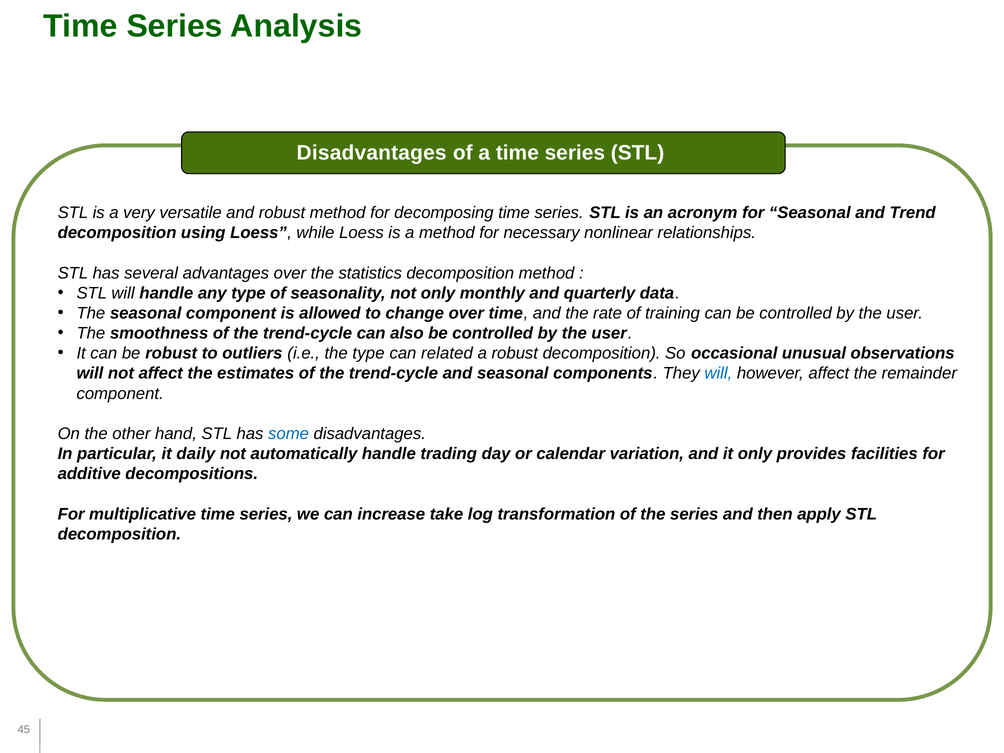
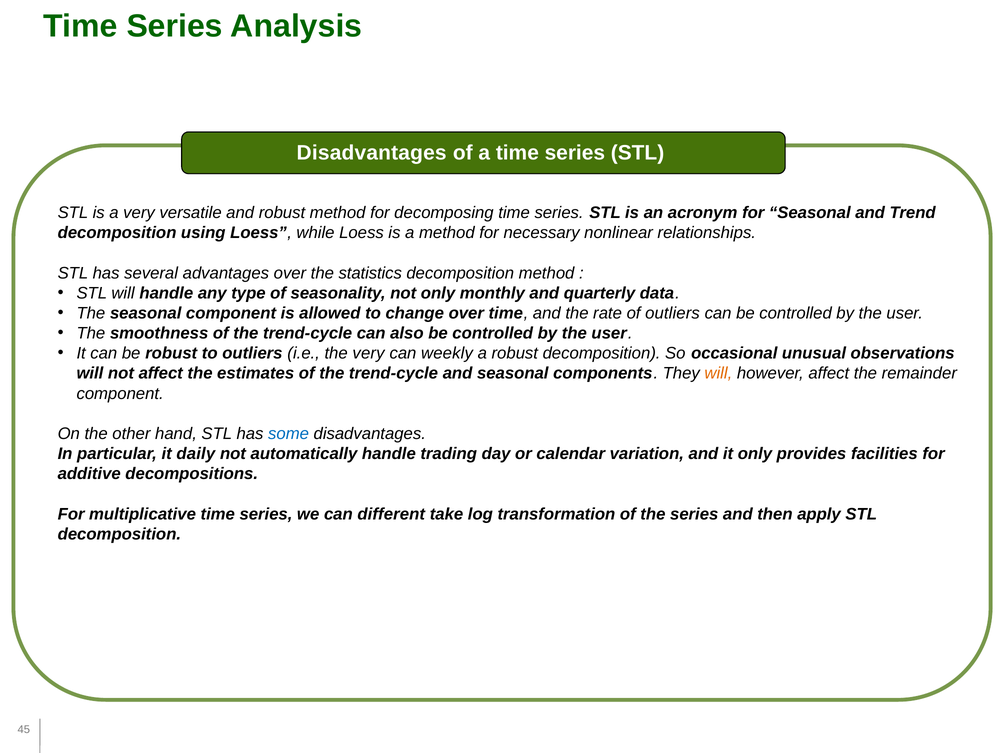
of training: training -> outliers
the type: type -> very
related: related -> weekly
will at (718, 373) colour: blue -> orange
increase: increase -> different
